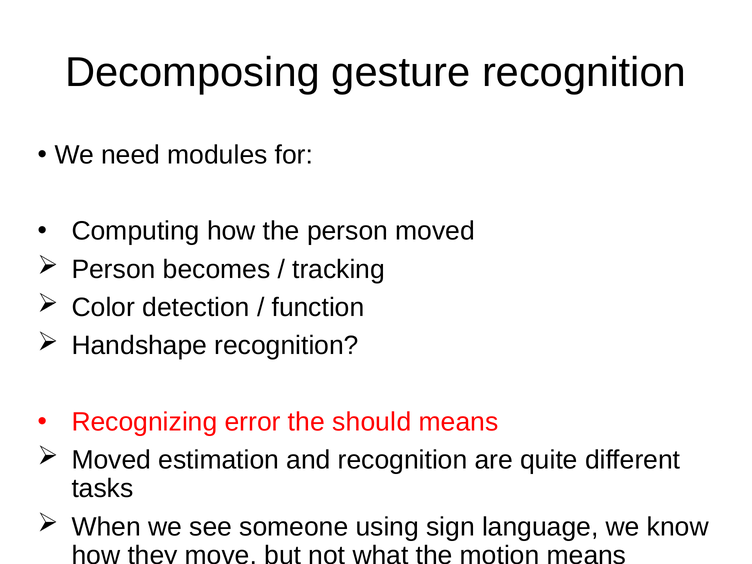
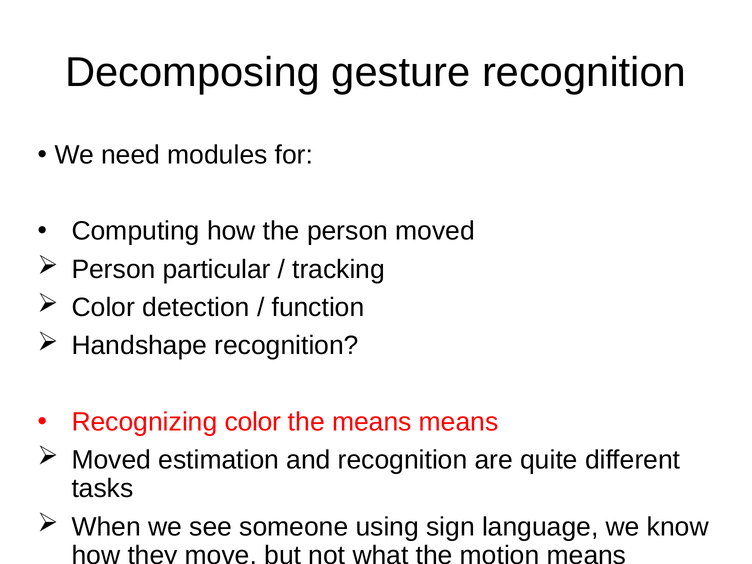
becomes: becomes -> particular
Recognizing error: error -> color
the should: should -> means
